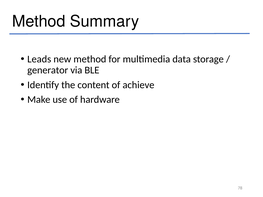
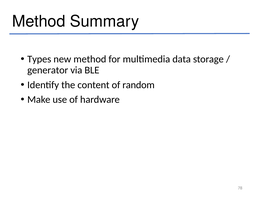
Leads: Leads -> Types
achieve: achieve -> random
